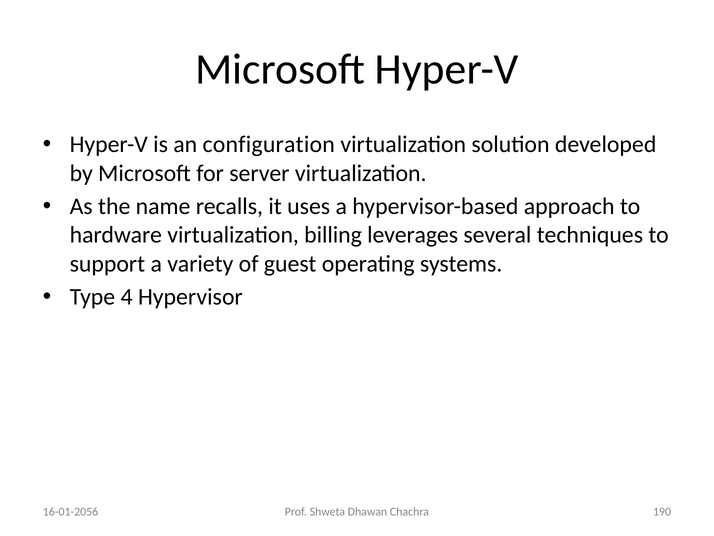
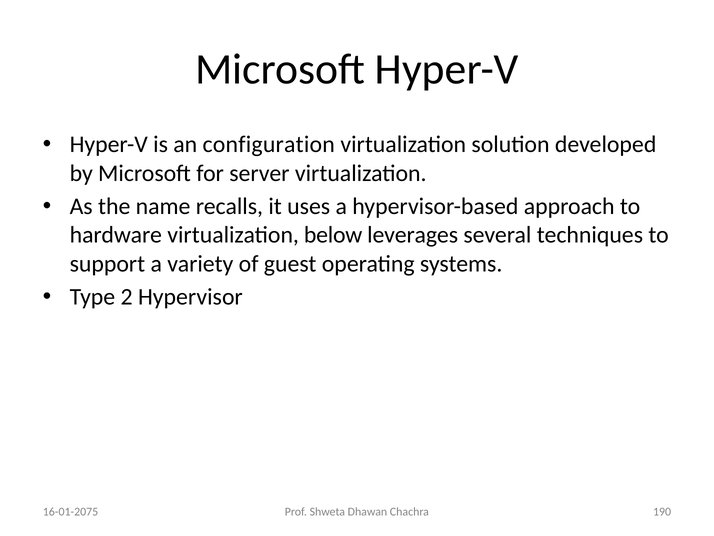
billing: billing -> below
4: 4 -> 2
16-01-2056: 16-01-2056 -> 16-01-2075
